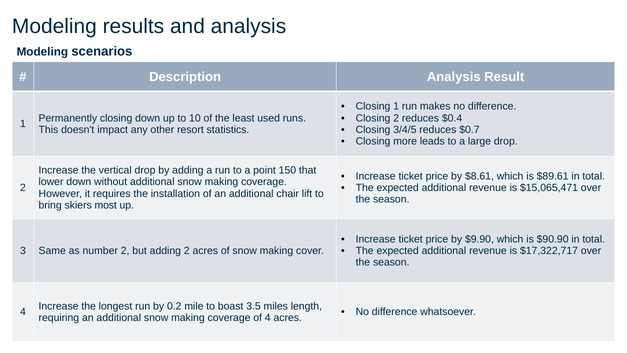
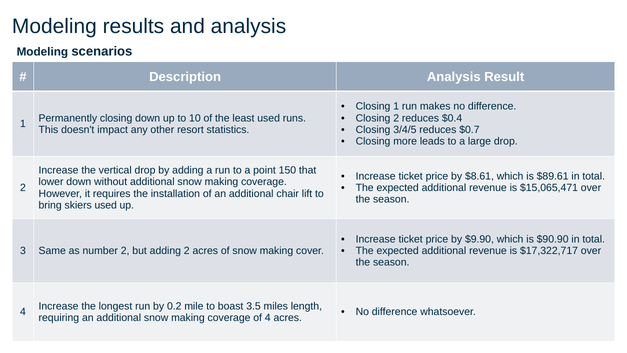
skiers most: most -> used
